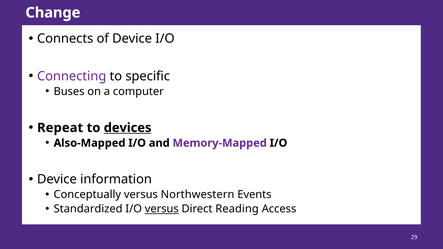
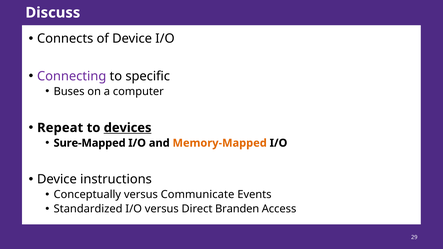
Change: Change -> Discuss
Also-Mapped: Also-Mapped -> Sure-Mapped
Memory-Mapped colour: purple -> orange
information: information -> instructions
Northwestern: Northwestern -> Communicate
versus at (162, 209) underline: present -> none
Reading: Reading -> Branden
